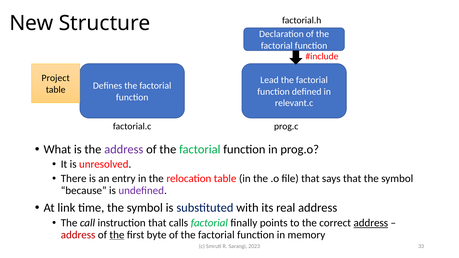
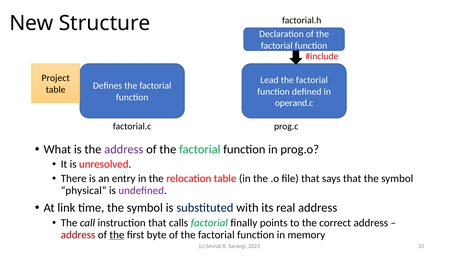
relevant.c: relevant.c -> operand.c
because: because -> physical
address at (371, 223) underline: present -> none
